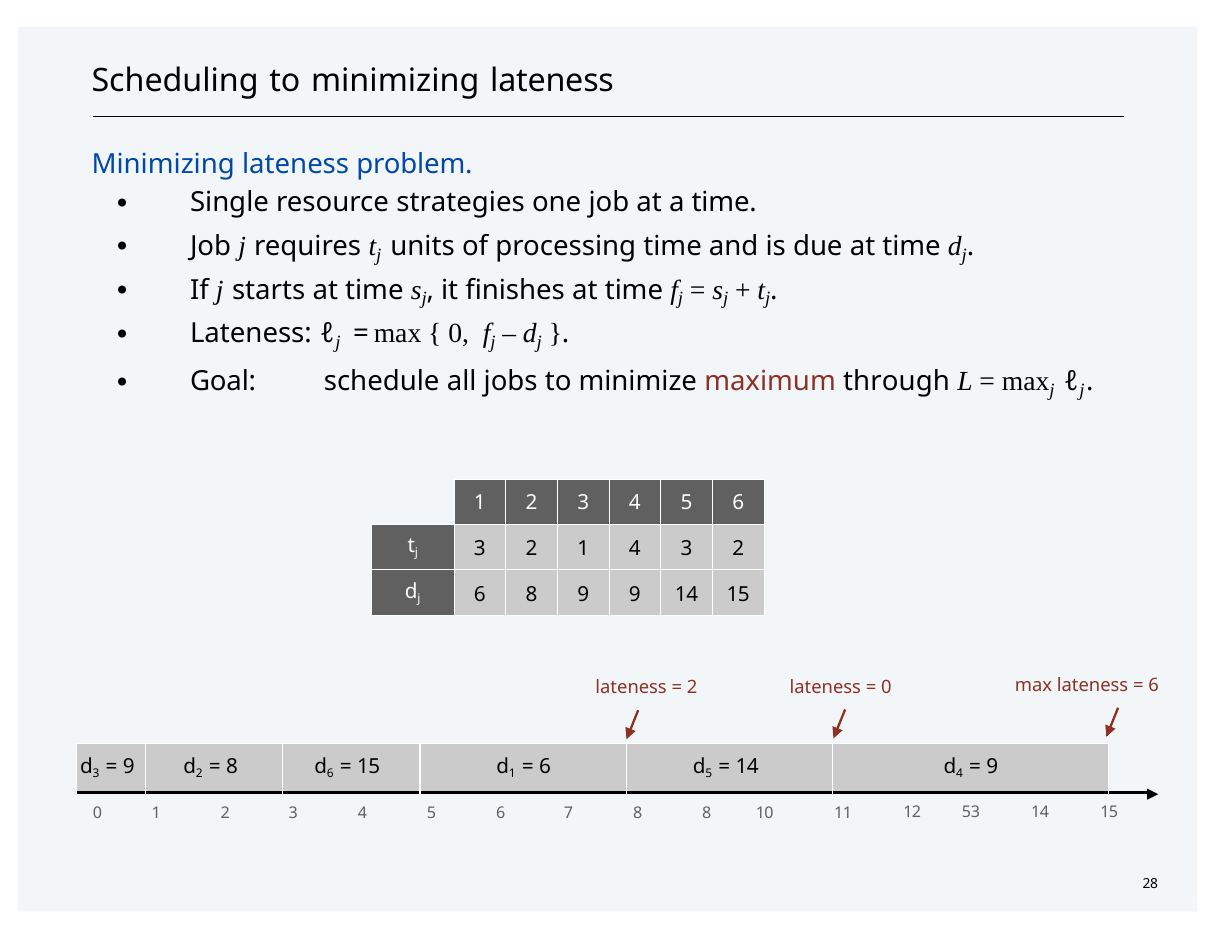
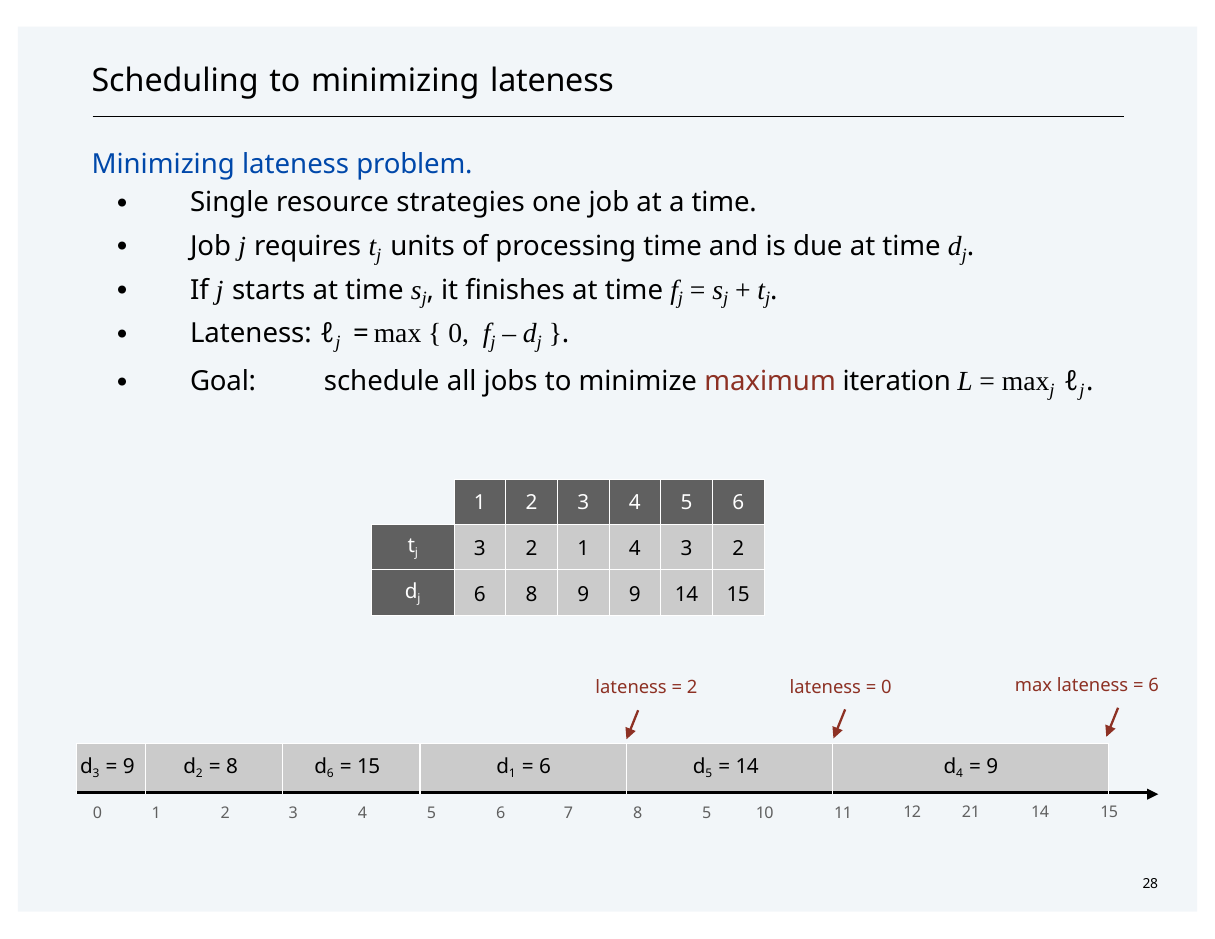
through: through -> iteration
8 8: 8 -> 5
53: 53 -> 21
